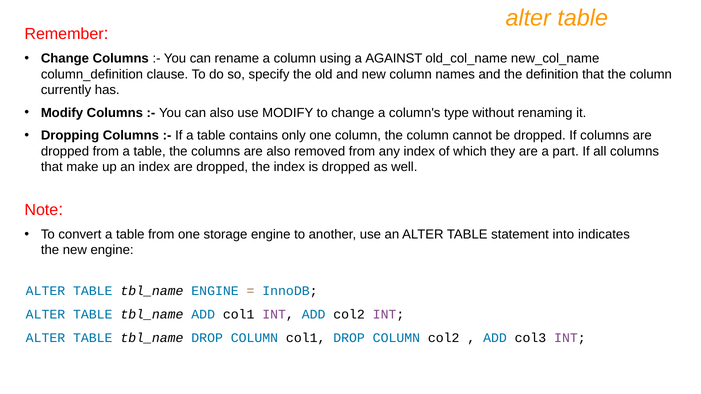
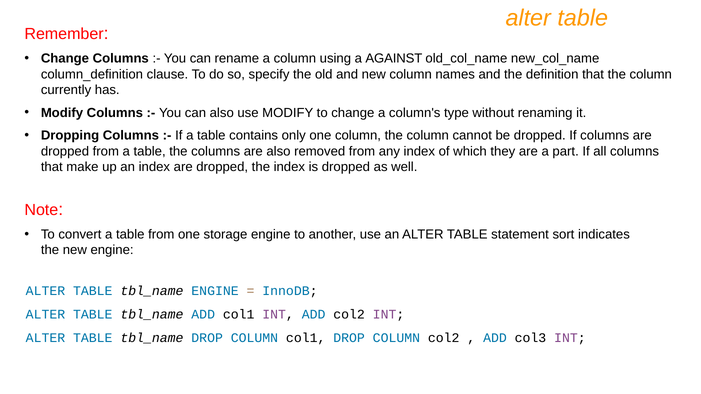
into: into -> sort
